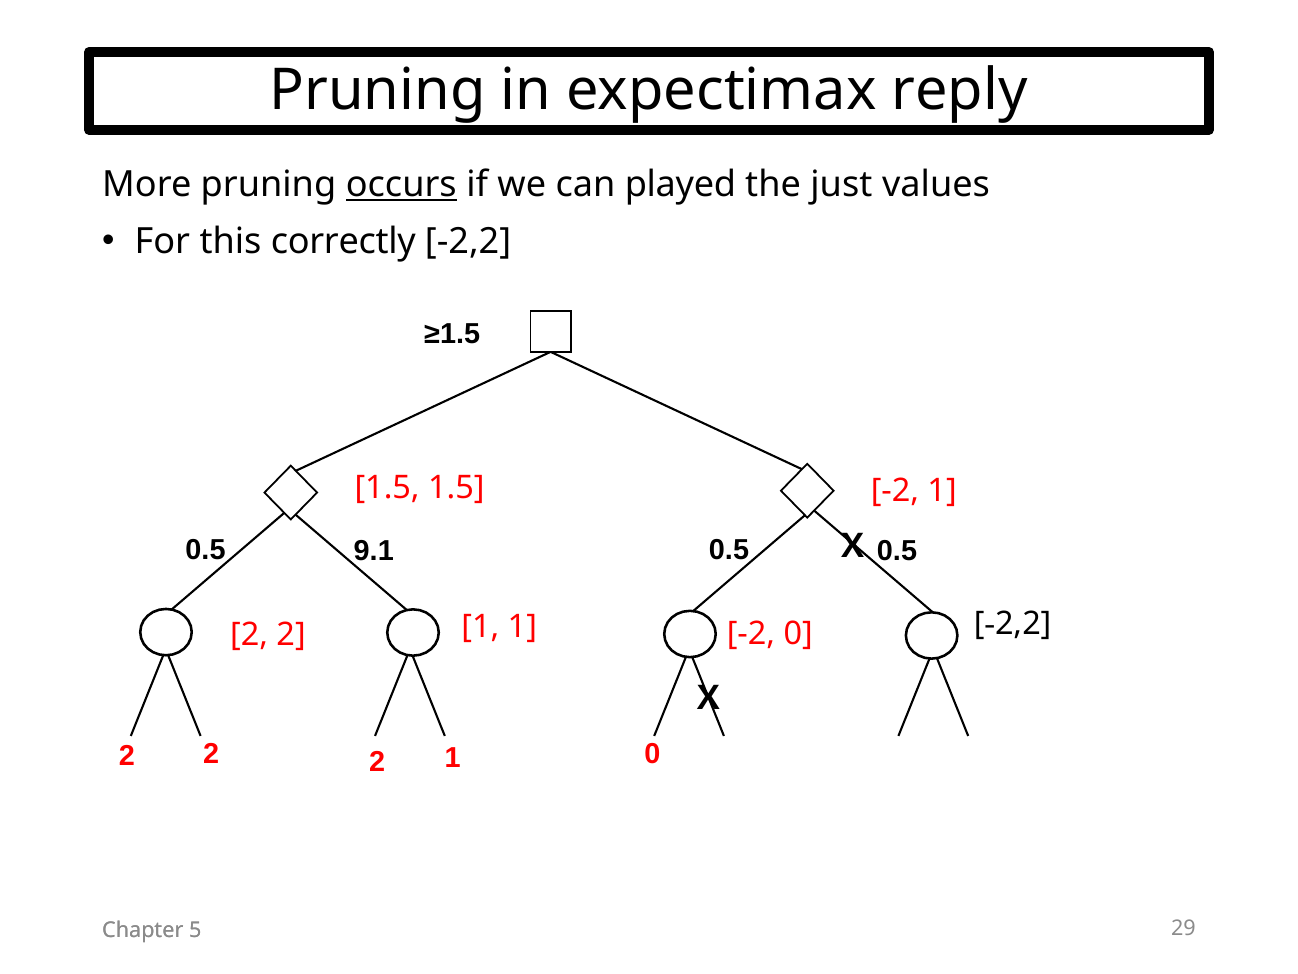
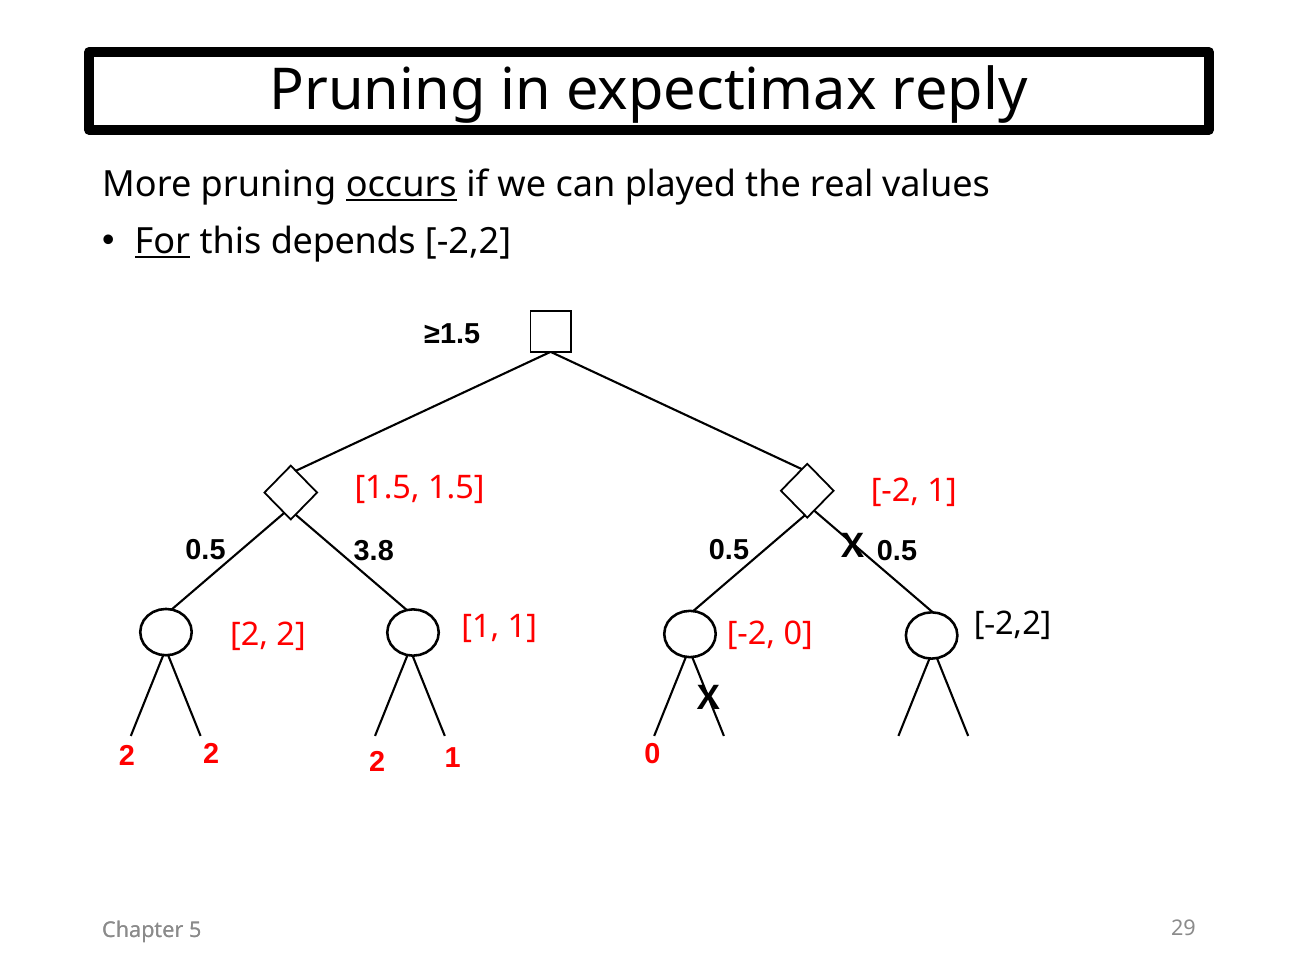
just: just -> real
For underline: none -> present
correctly: correctly -> depends
9.1: 9.1 -> 3.8
